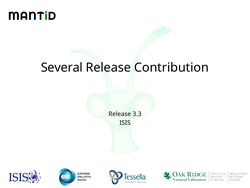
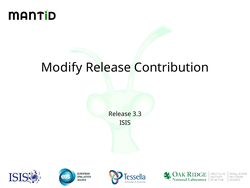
Several: Several -> Modify
